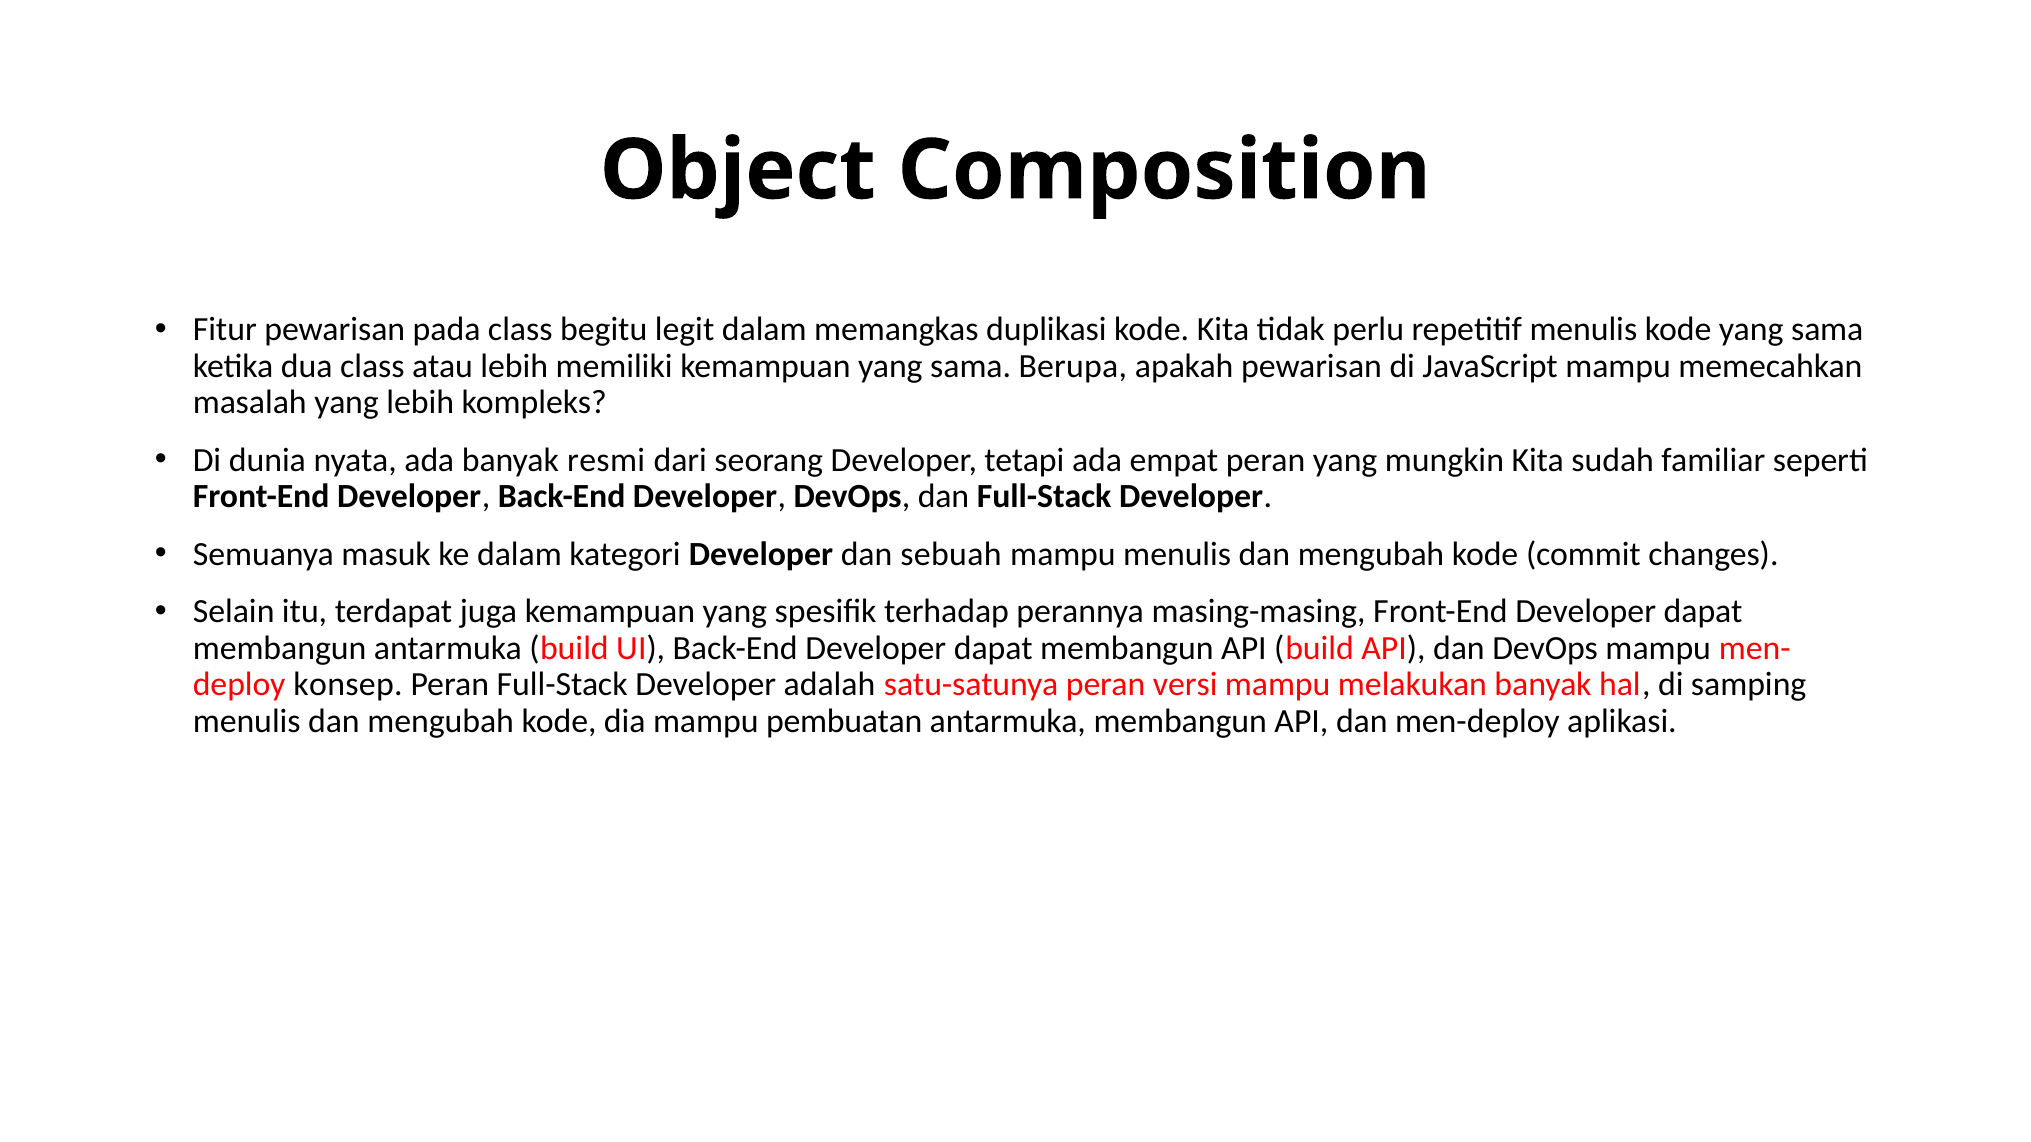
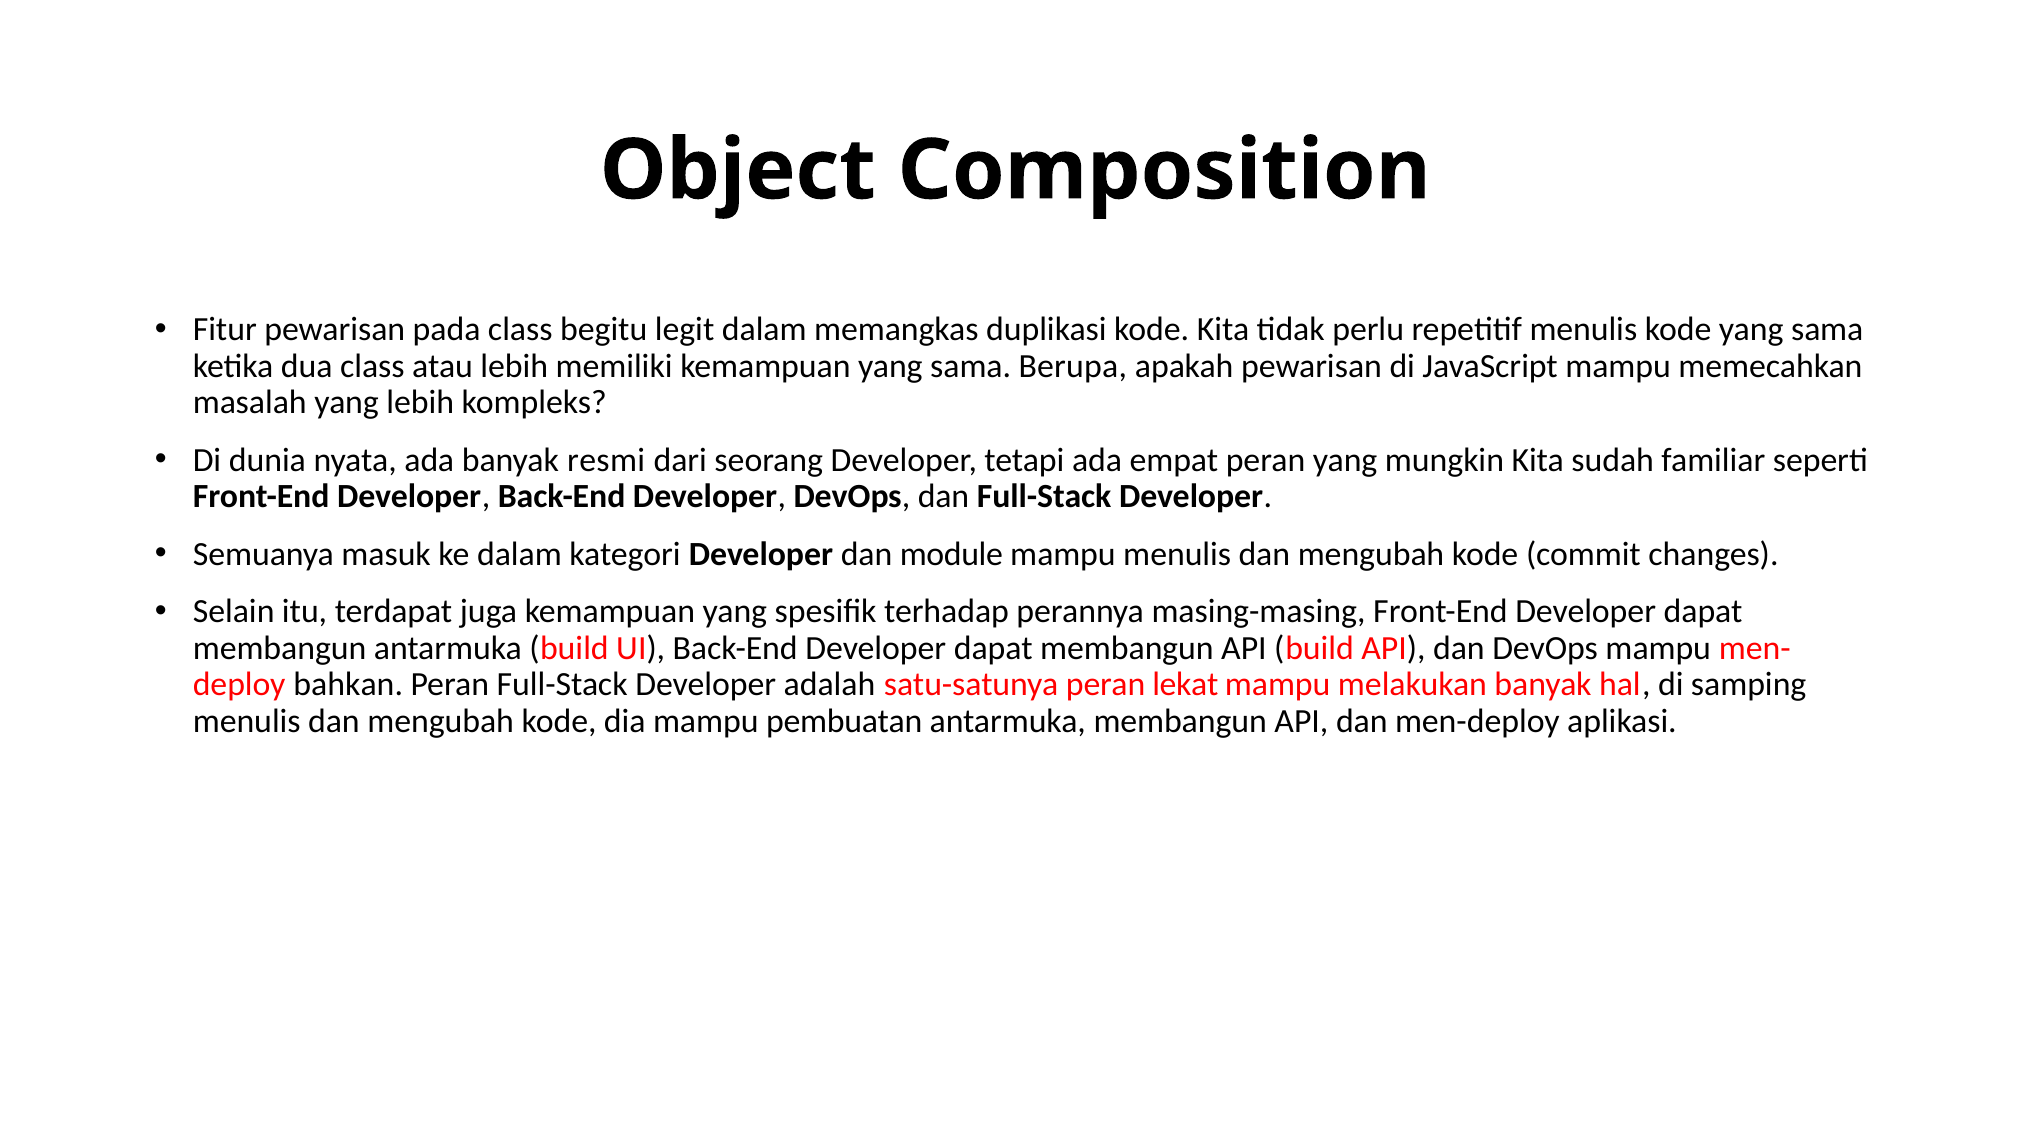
sebuah: sebuah -> module
konsep: konsep -> bahkan
versi: versi -> lekat
